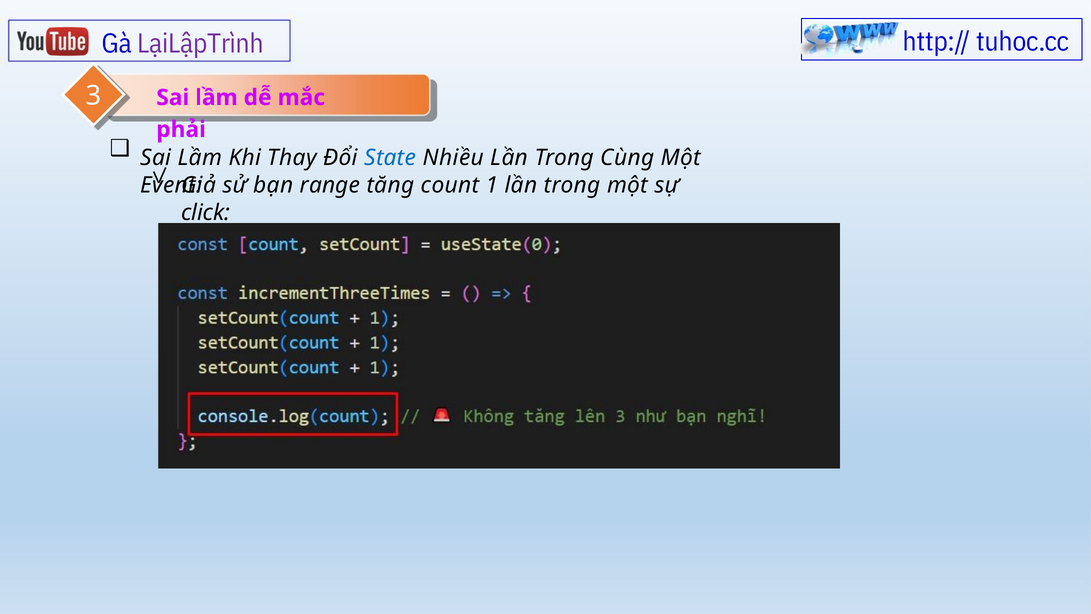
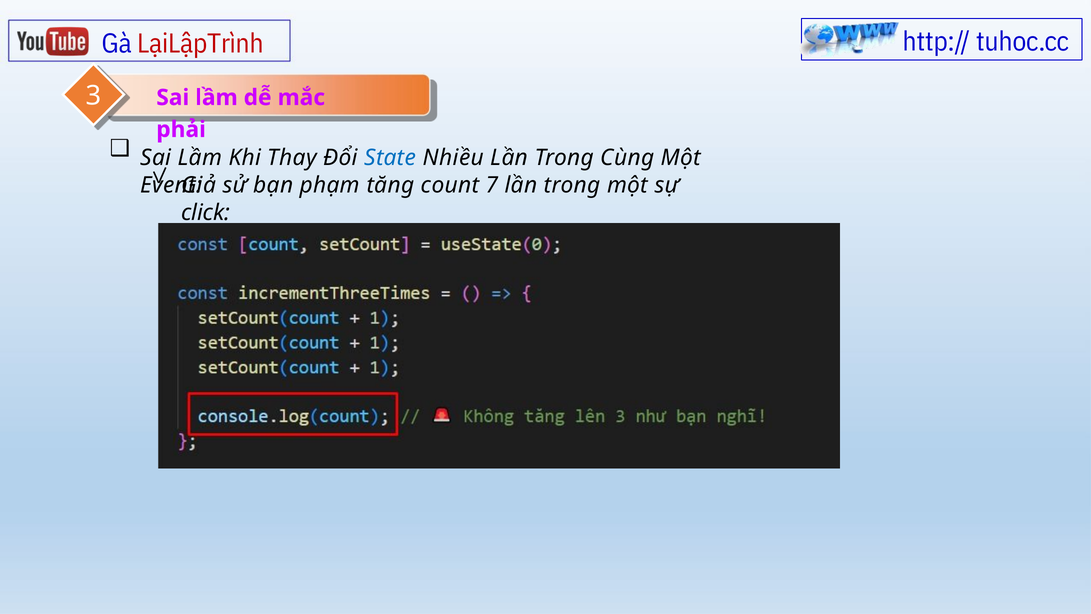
LạiLậpTrình colour: purple -> red
range: range -> phạm
1: 1 -> 7
